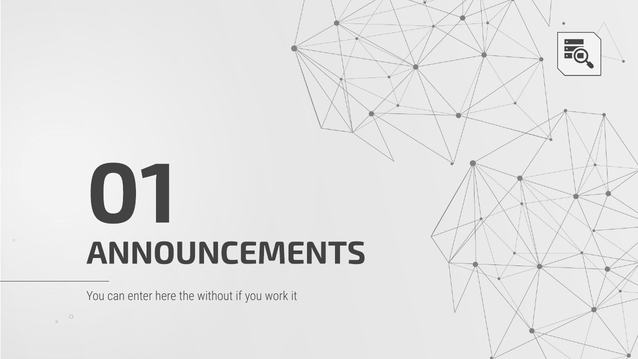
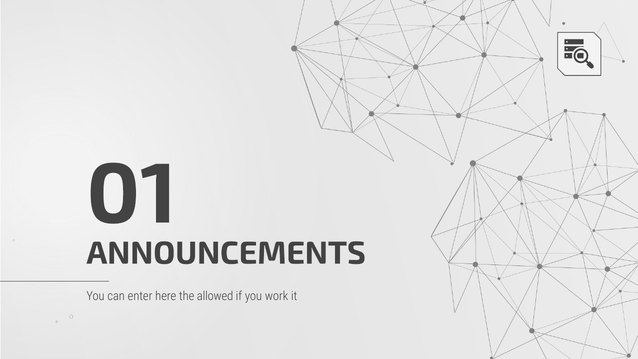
without: without -> allowed
